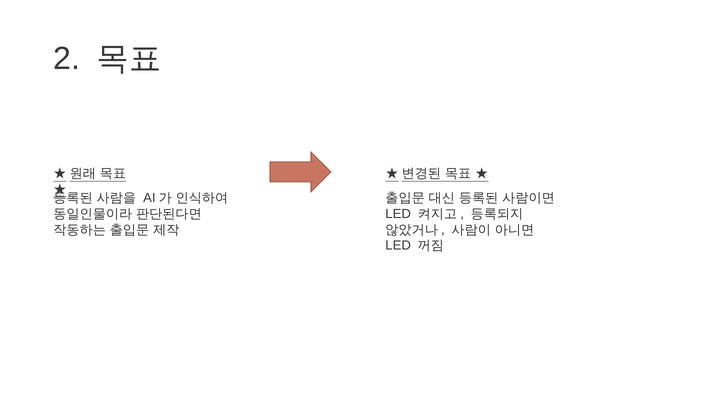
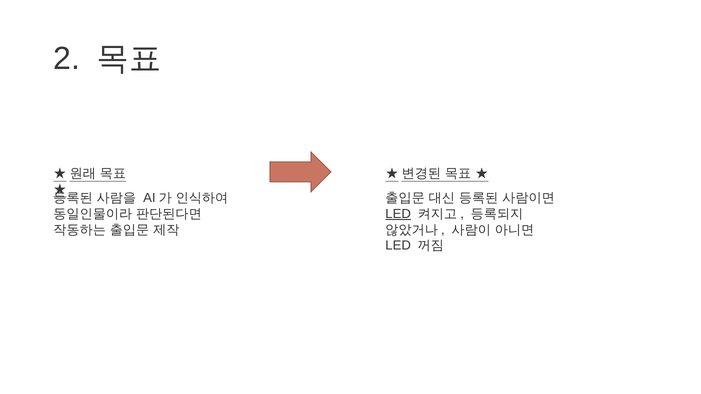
LED at (398, 214) underline: none -> present
